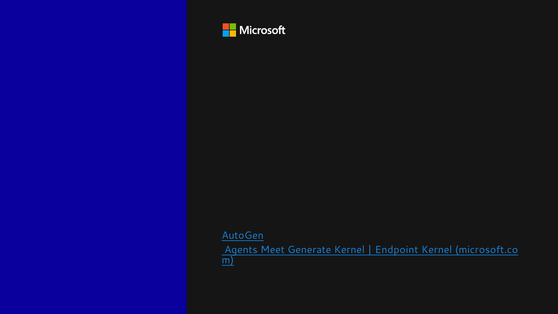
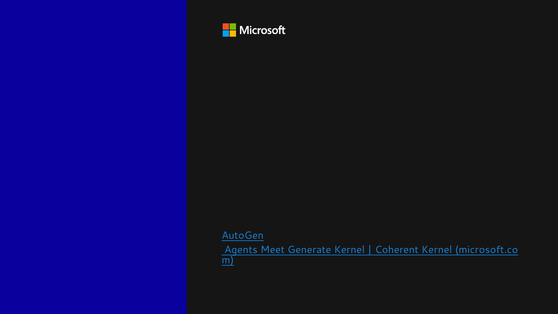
Endpoint: Endpoint -> Coherent
